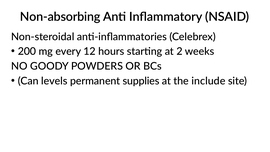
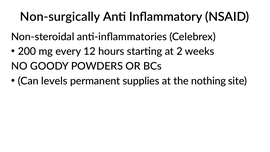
Non-absorbing: Non-absorbing -> Non-surgically
include: include -> nothing
